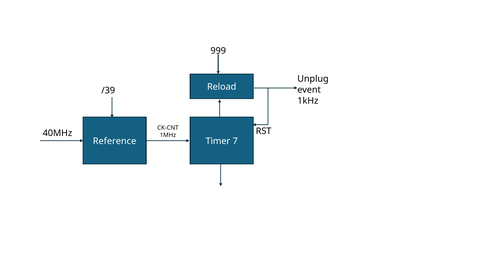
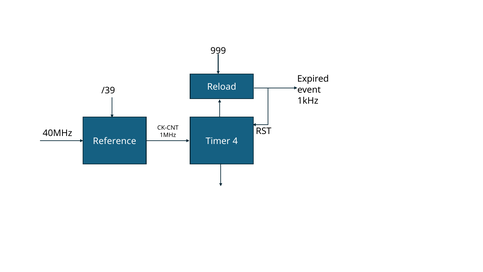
Unplug: Unplug -> Expired
7: 7 -> 4
